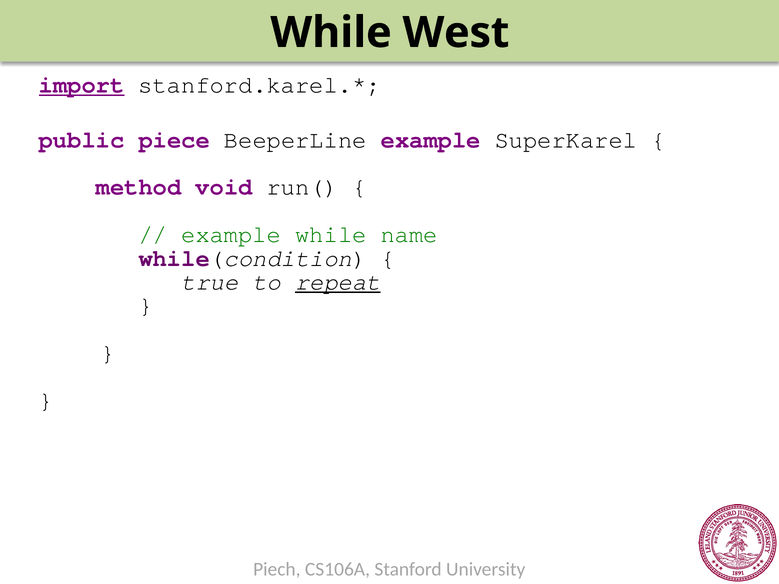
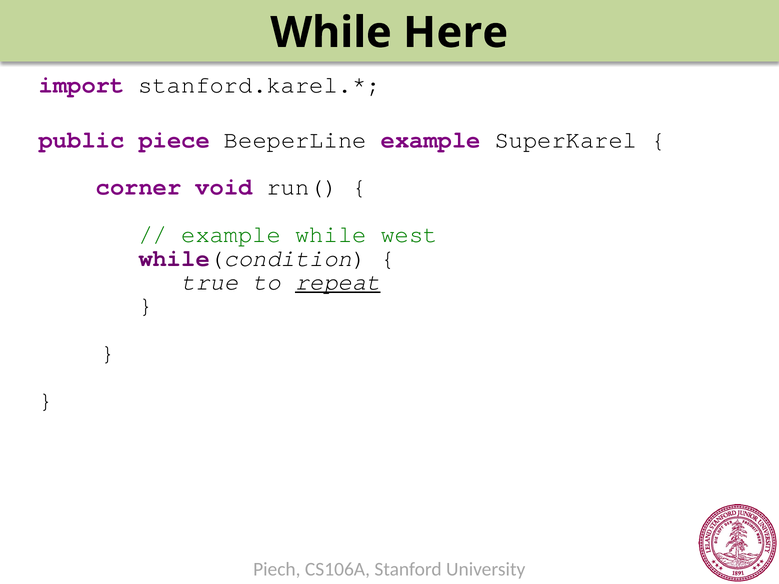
West: West -> Here
import underline: present -> none
method: method -> corner
name: name -> west
